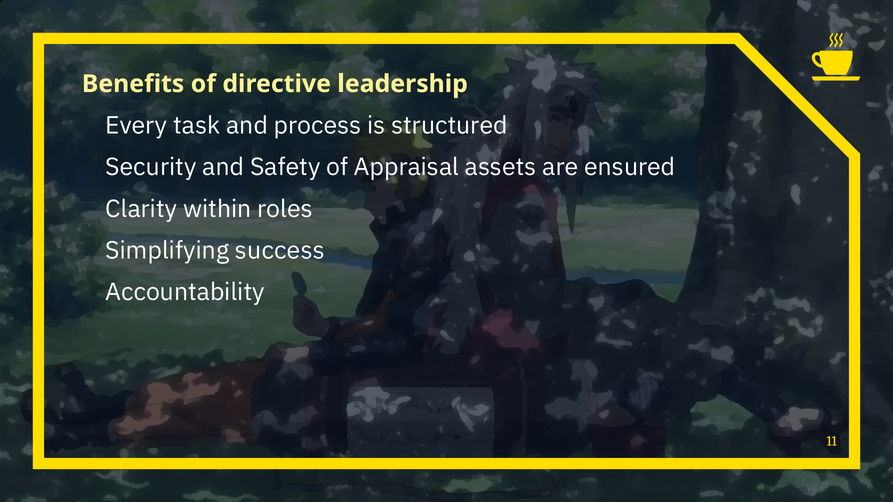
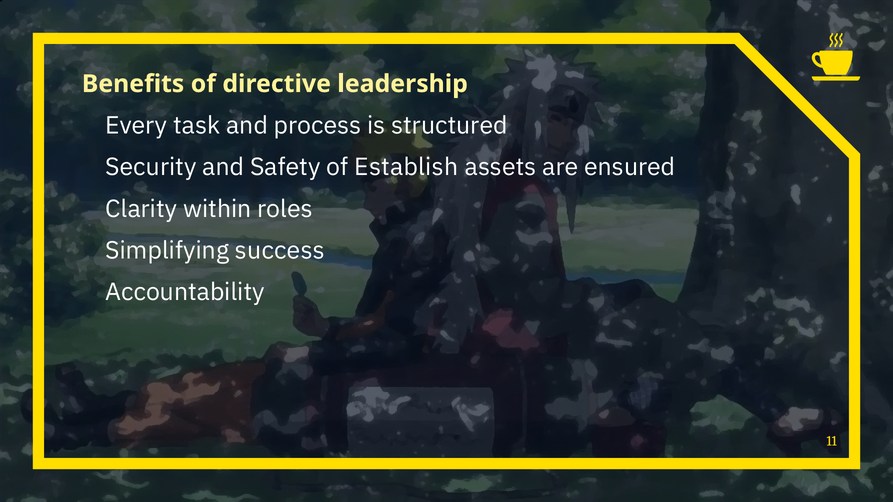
Appraisal: Appraisal -> Establish
